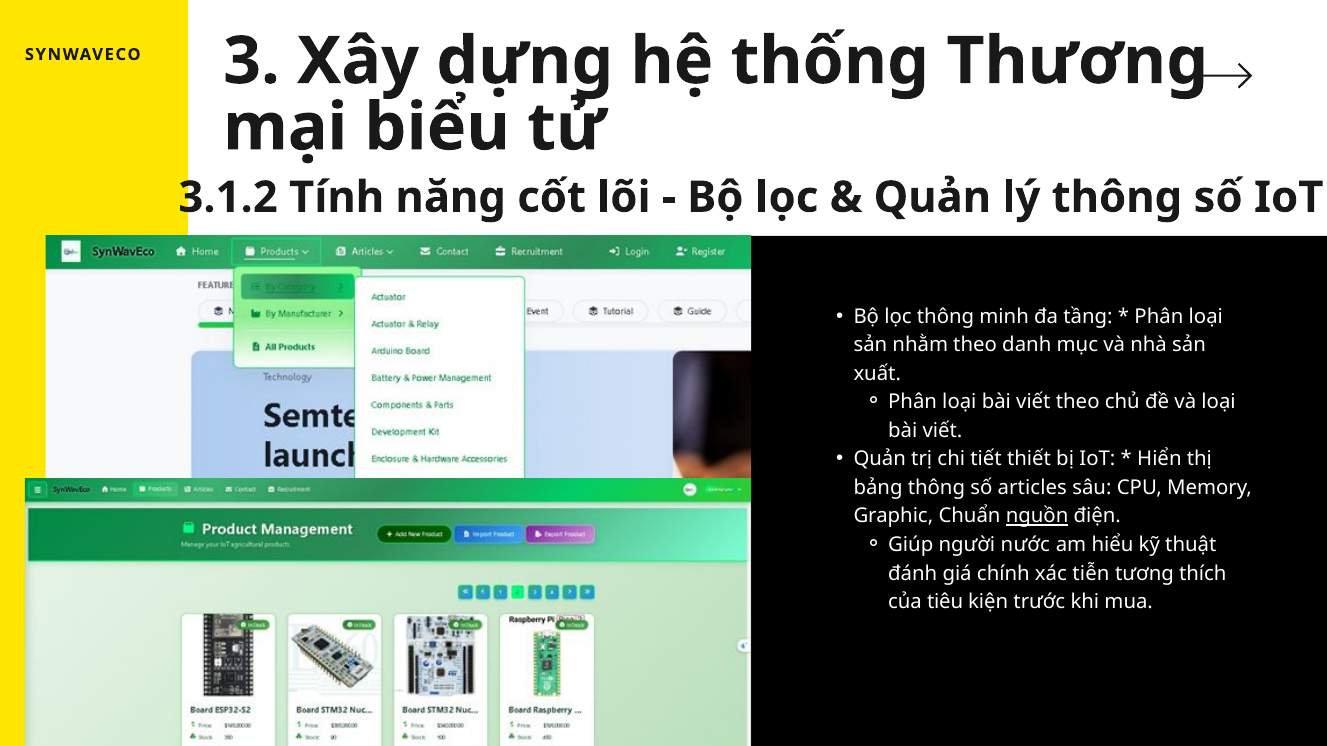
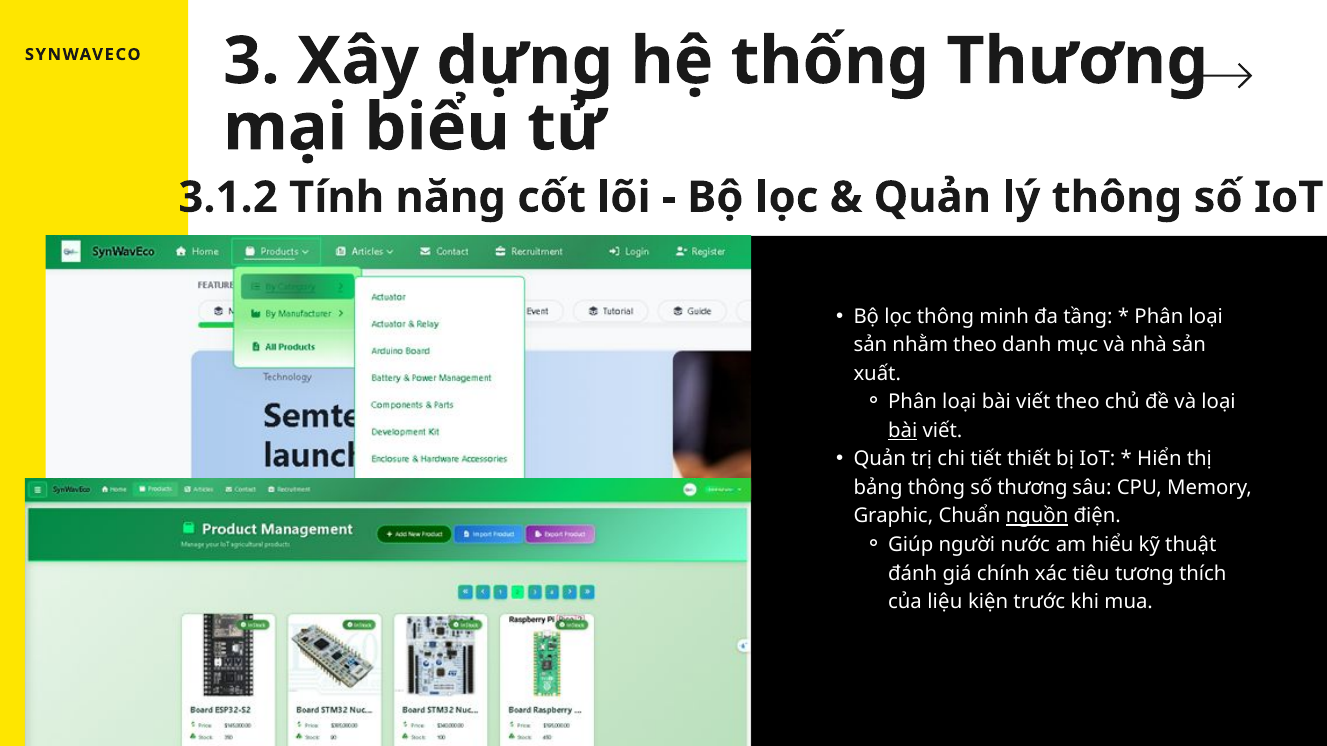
bài at (903, 431) underline: none -> present
số articles: articles -> thương
tiễn: tiễn -> tiêu
tiêu: tiêu -> liệu
